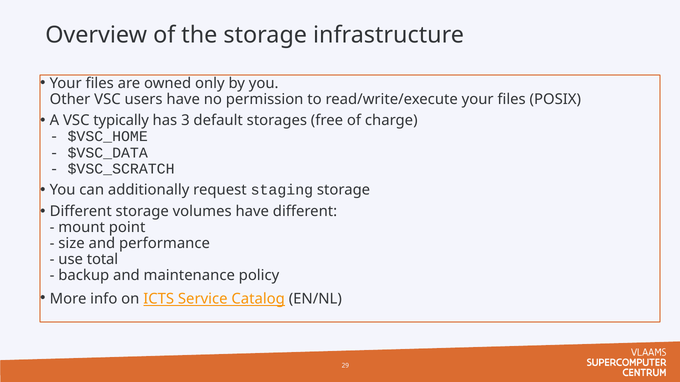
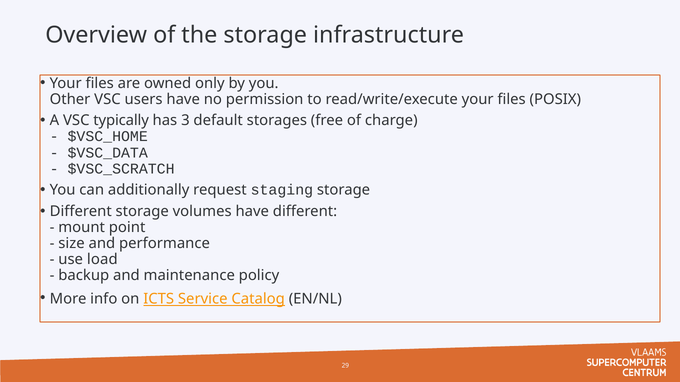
total: total -> load
